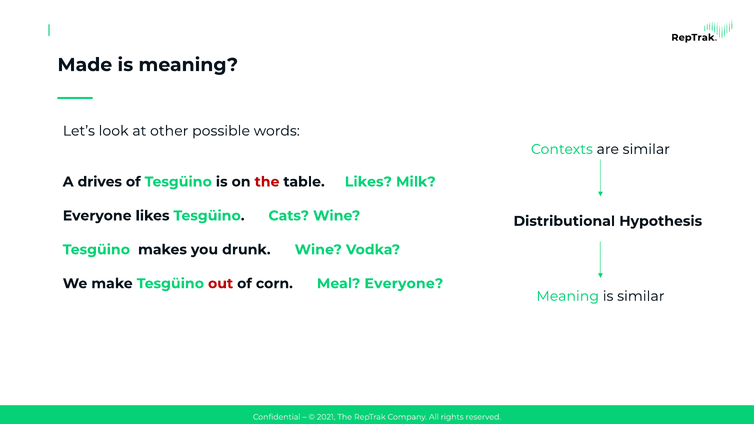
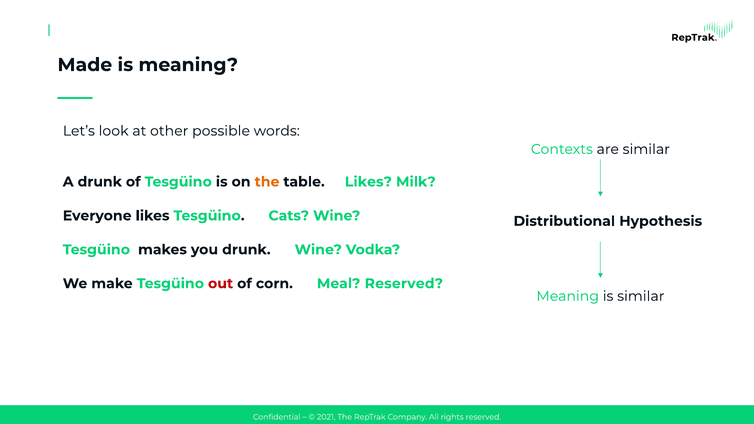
A drives: drives -> drunk
the at (267, 182) colour: red -> orange
Meal Everyone: Everyone -> Reserved
